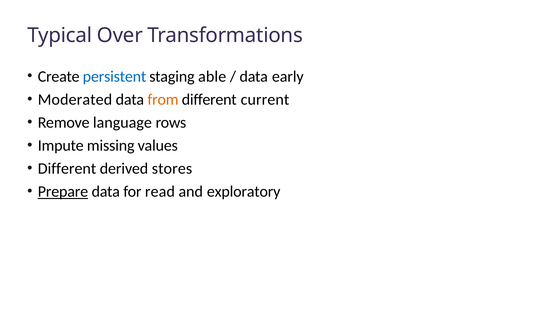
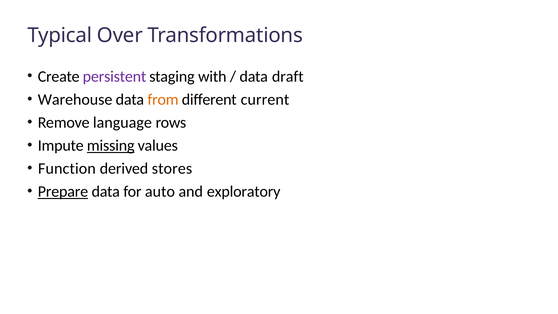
persistent colour: blue -> purple
able: able -> with
early: early -> draft
Moderated: Moderated -> Warehouse
missing underline: none -> present
Different at (67, 168): Different -> Function
read: read -> auto
